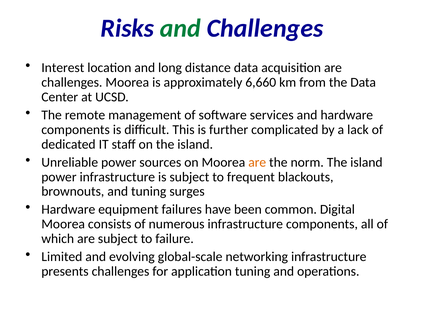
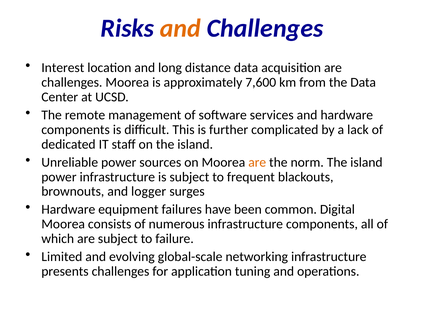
and at (180, 28) colour: green -> orange
6,660: 6,660 -> 7,600
and tuning: tuning -> logger
